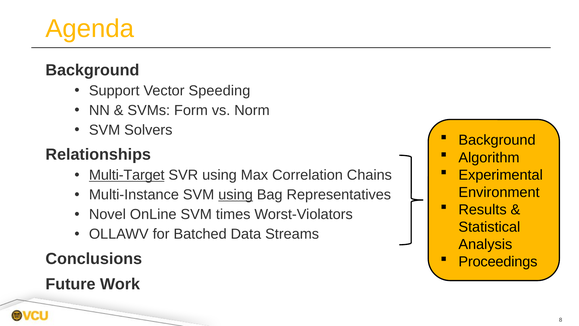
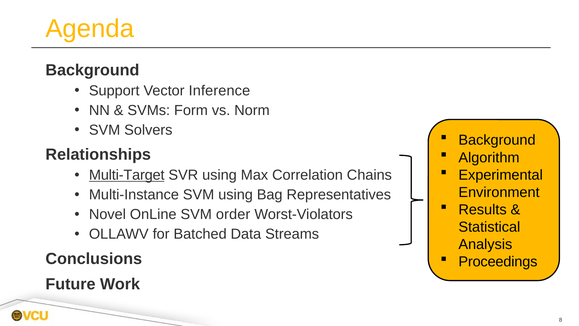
Speeding: Speeding -> Inference
using at (236, 195) underline: present -> none
times: times -> order
